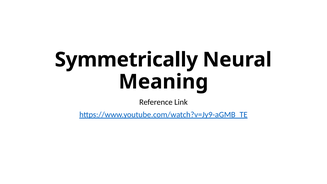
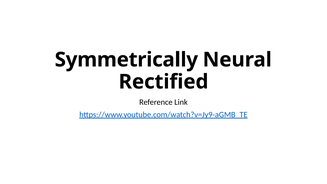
Meaning: Meaning -> Rectified
